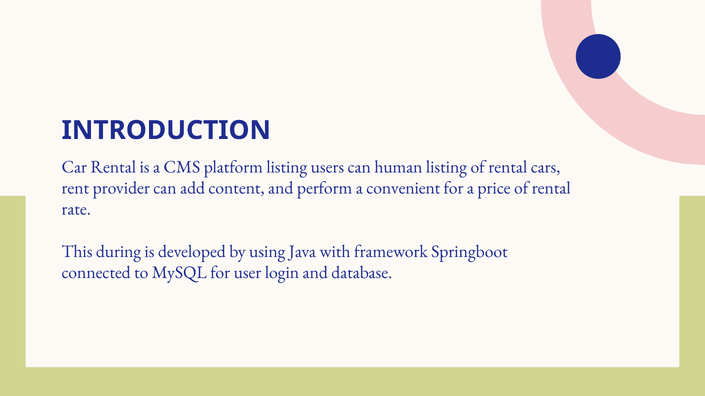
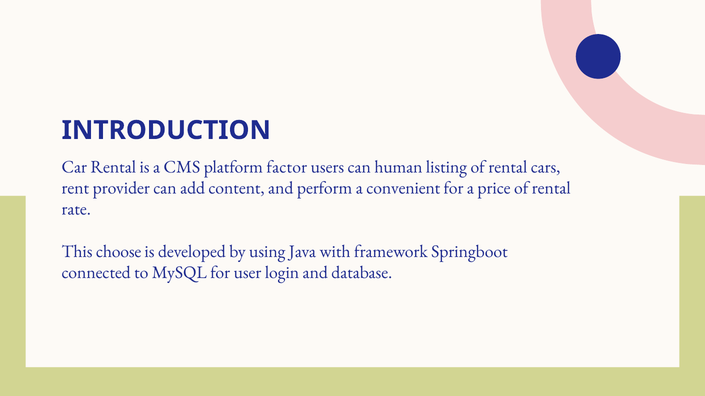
platform listing: listing -> factor
during: during -> choose
